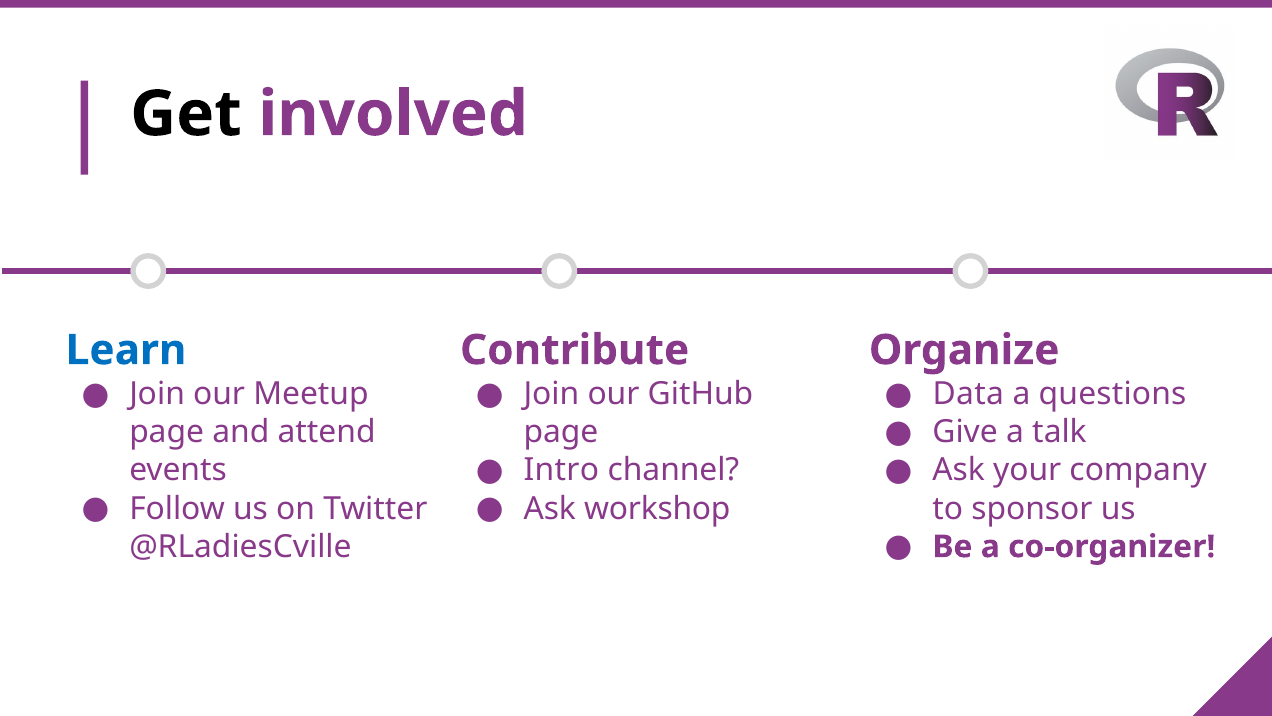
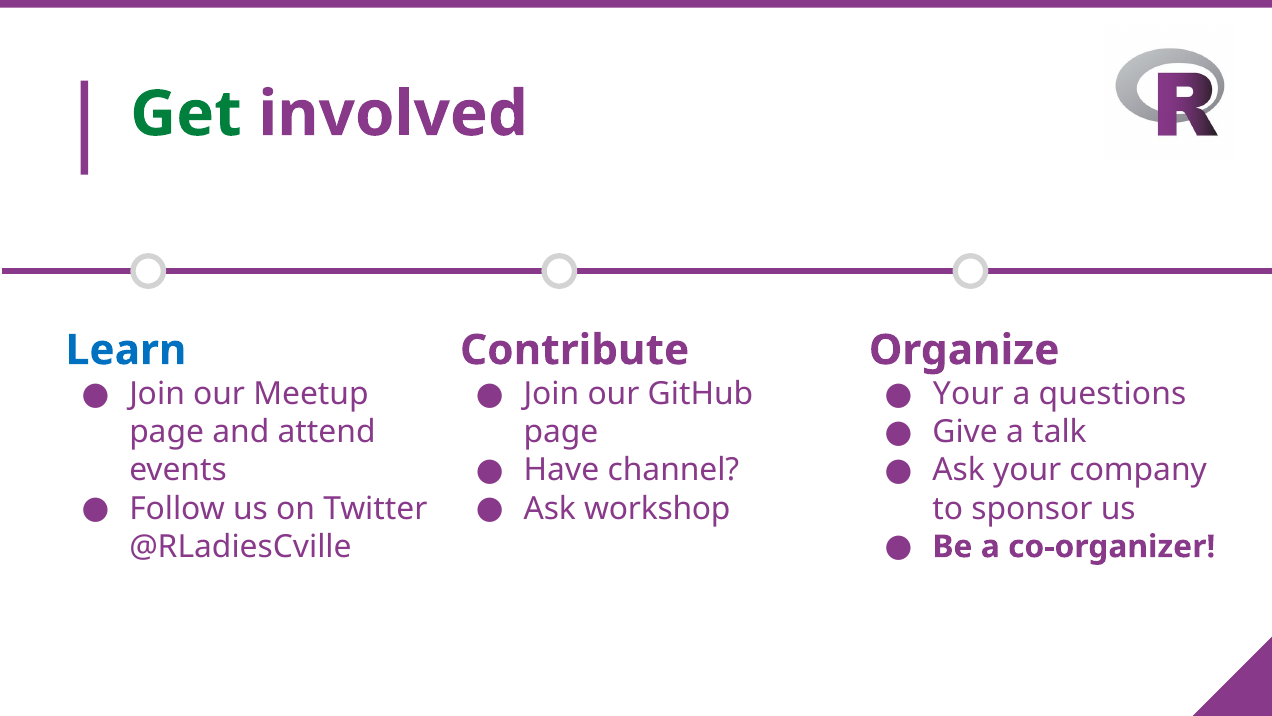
Get colour: black -> green
Data at (968, 394): Data -> Your
Intro: Intro -> Have
